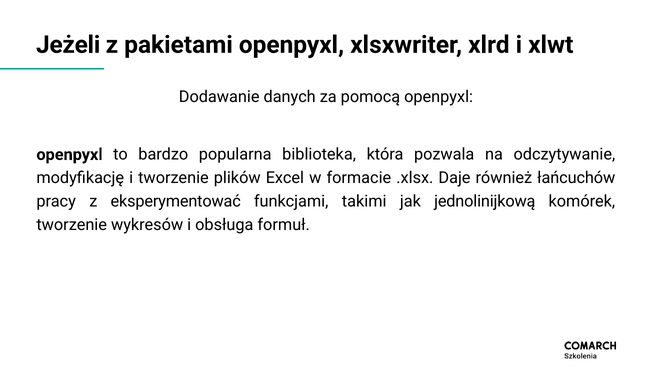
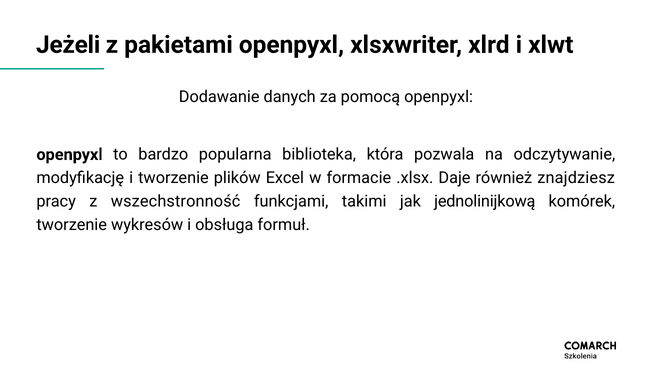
łańcuchów: łańcuchów -> znajdziesz
eksperymentować: eksperymentować -> wszechstronność
